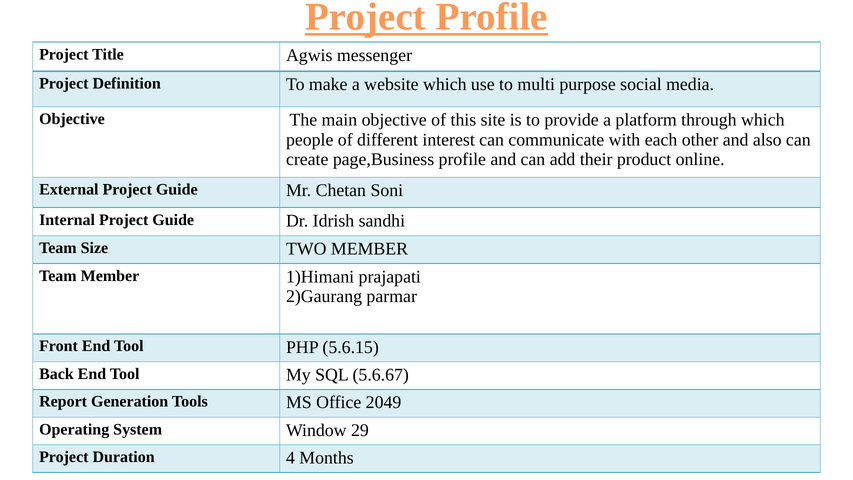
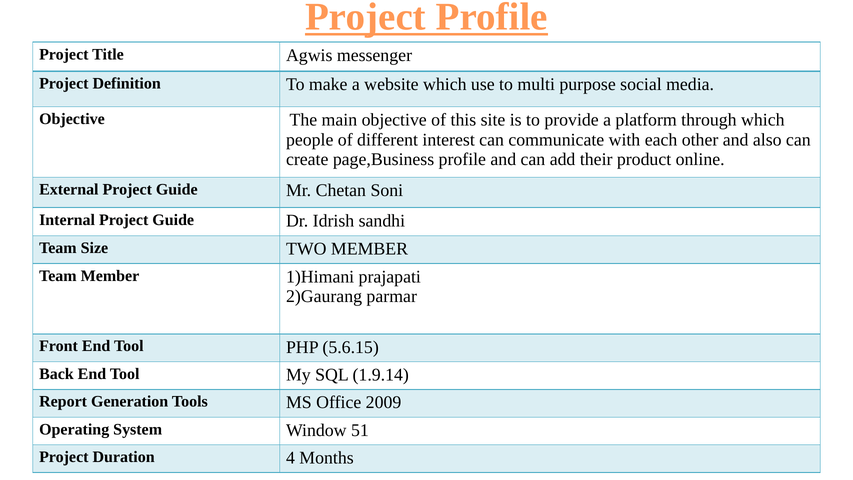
5.6.67: 5.6.67 -> 1.9.14
2049: 2049 -> 2009
29: 29 -> 51
